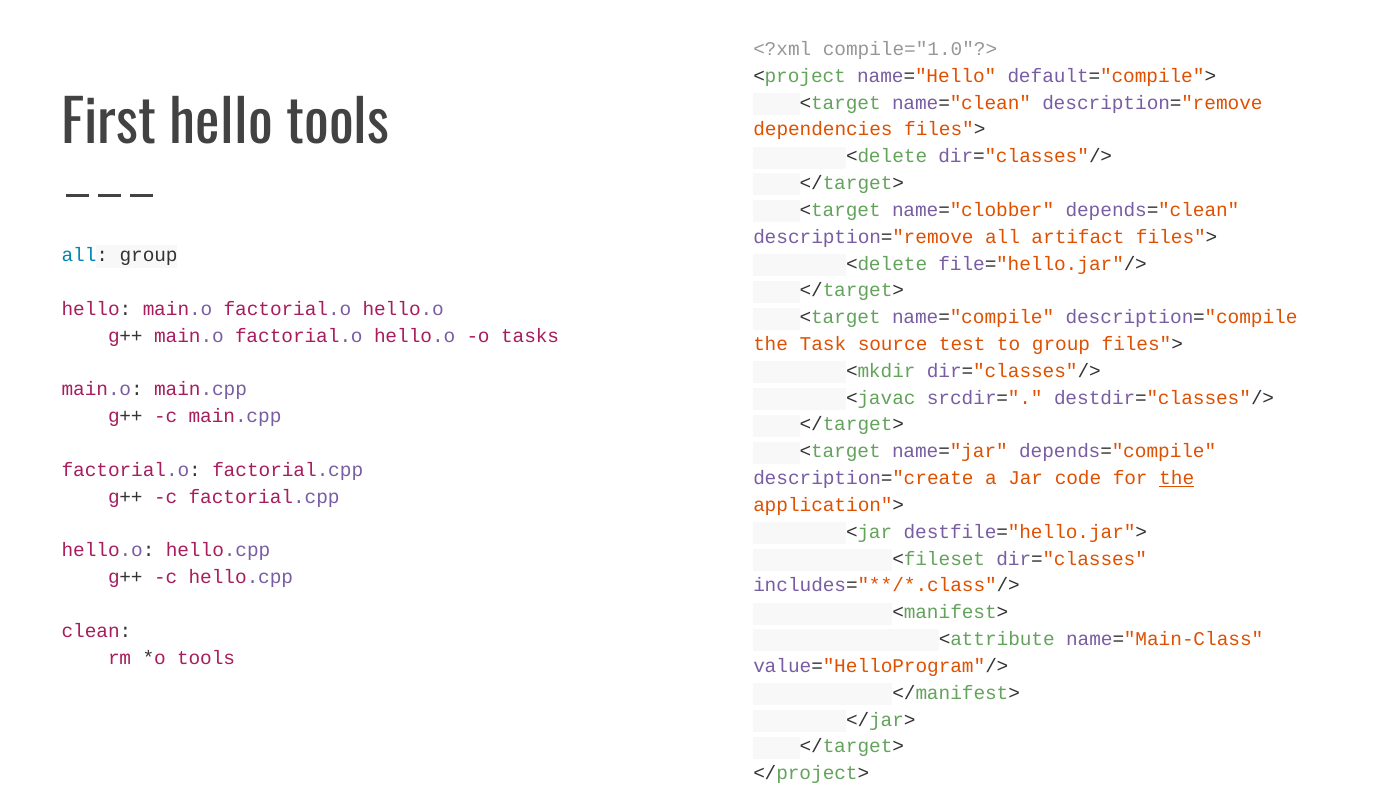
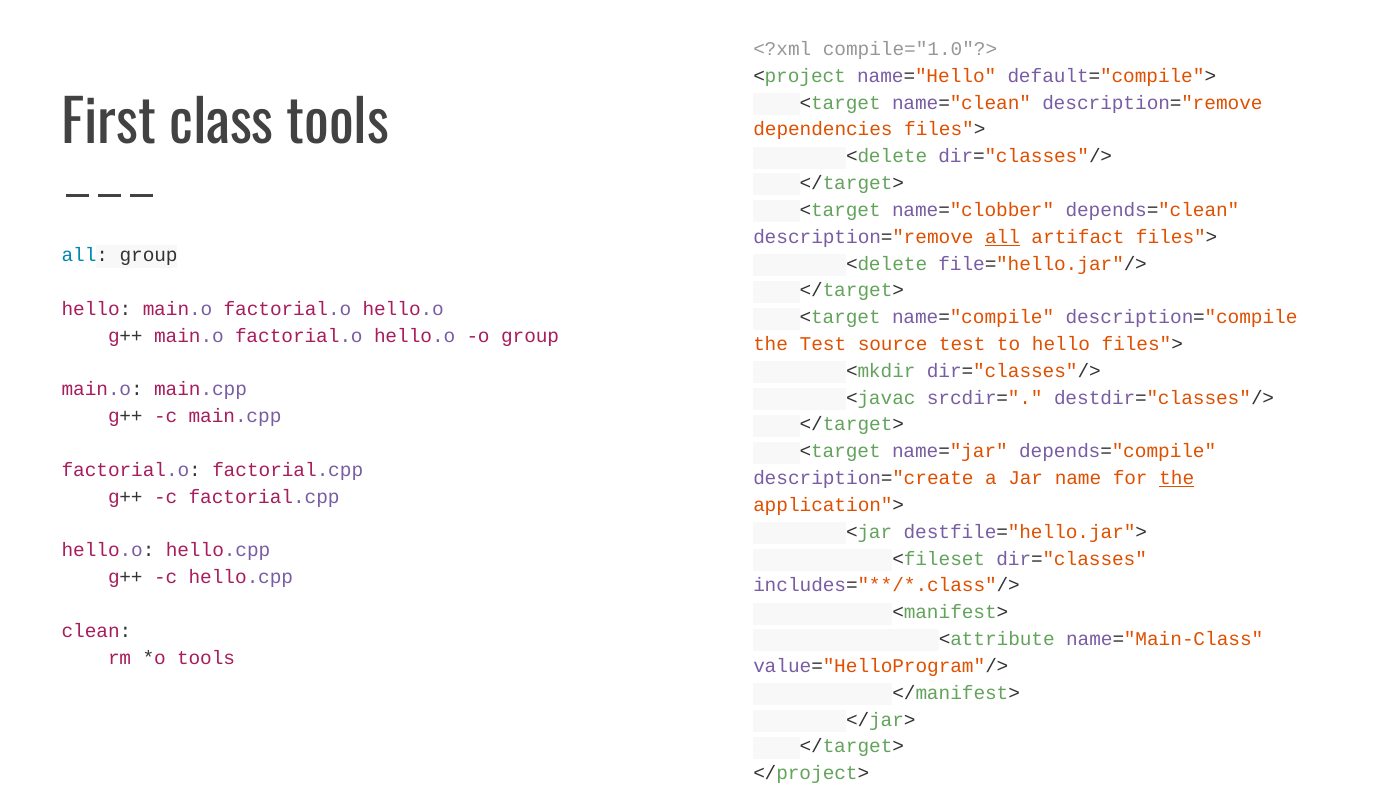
First hello: hello -> class
all at (1003, 237) underline: none -> present
o tasks: tasks -> group
the Task: Task -> Test
to group: group -> hello
code: code -> name
